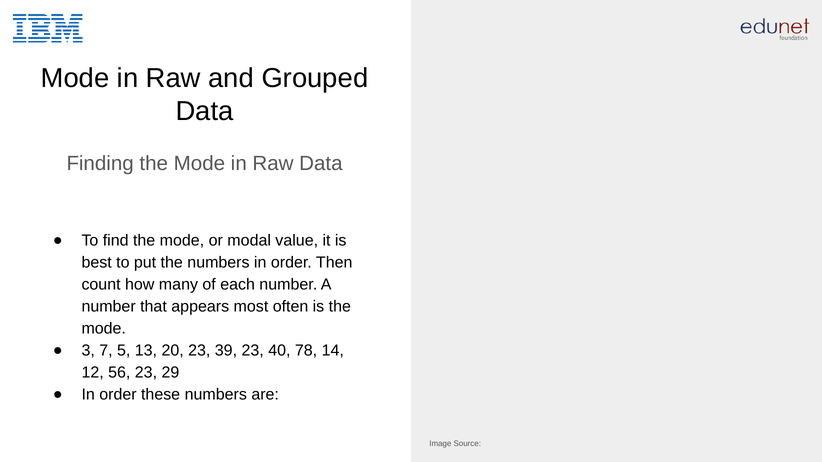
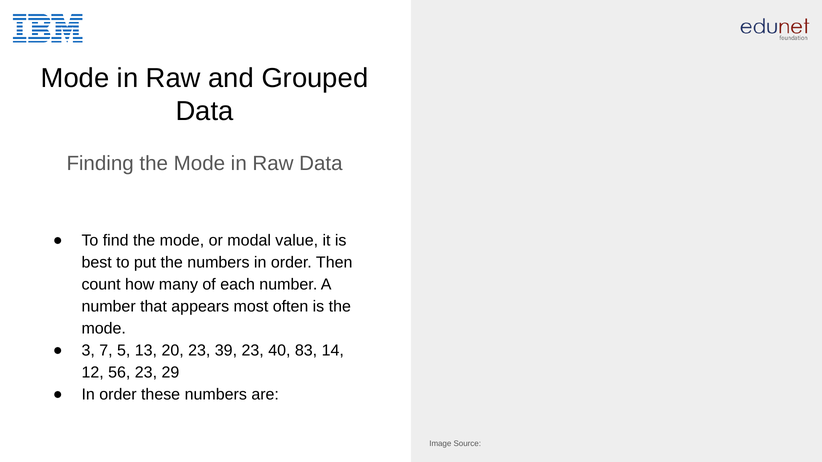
78: 78 -> 83
